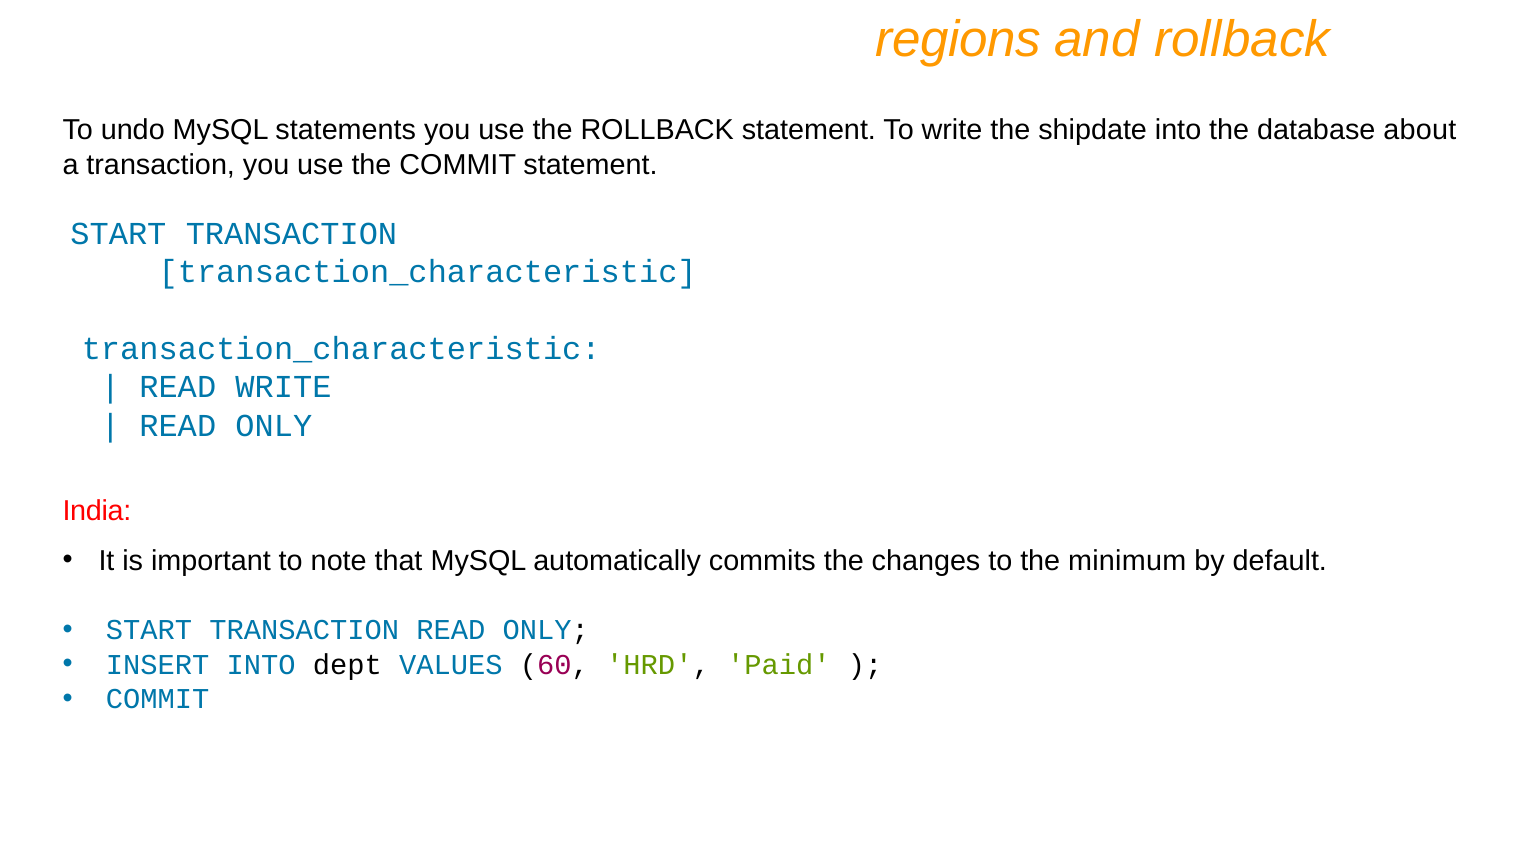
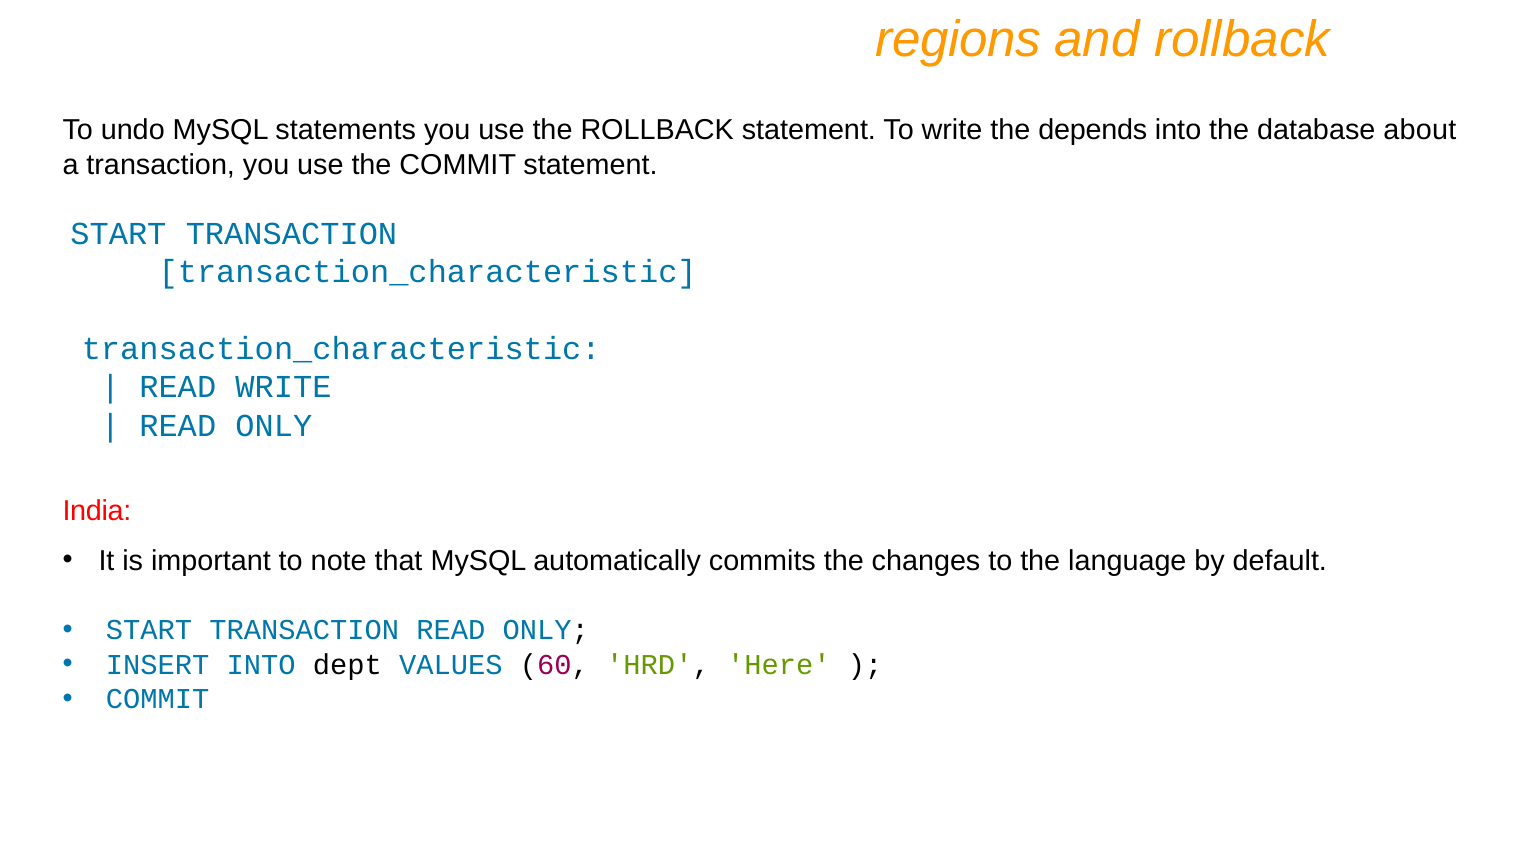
shipdate: shipdate -> depends
minimum: minimum -> language
Paid: Paid -> Here
